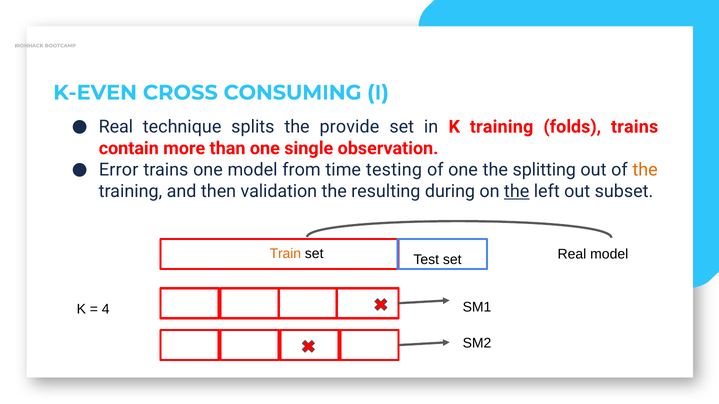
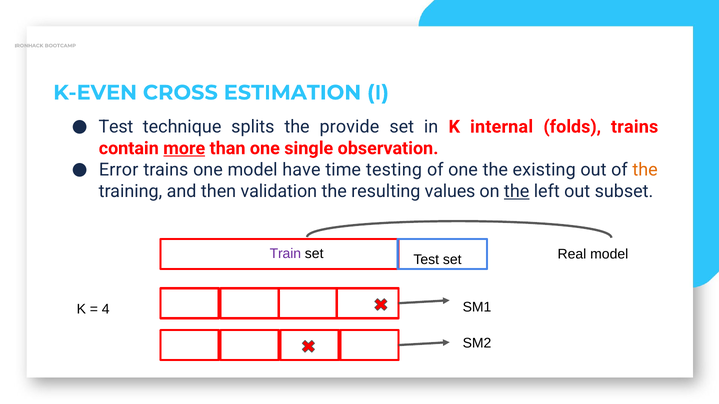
CONSUMING: CONSUMING -> ESTIMATION
Real at (116, 127): Real -> Test
K training: training -> internal
more underline: none -> present
from: from -> have
splitting: splitting -> existing
during: during -> values
Train colour: orange -> purple
